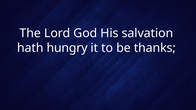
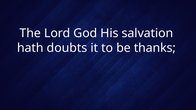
hungry: hungry -> doubts
